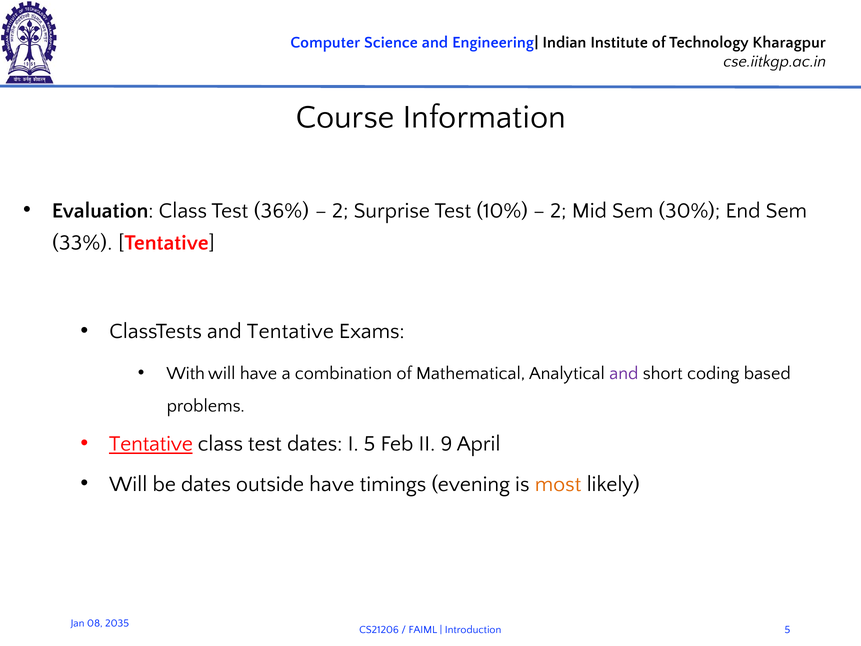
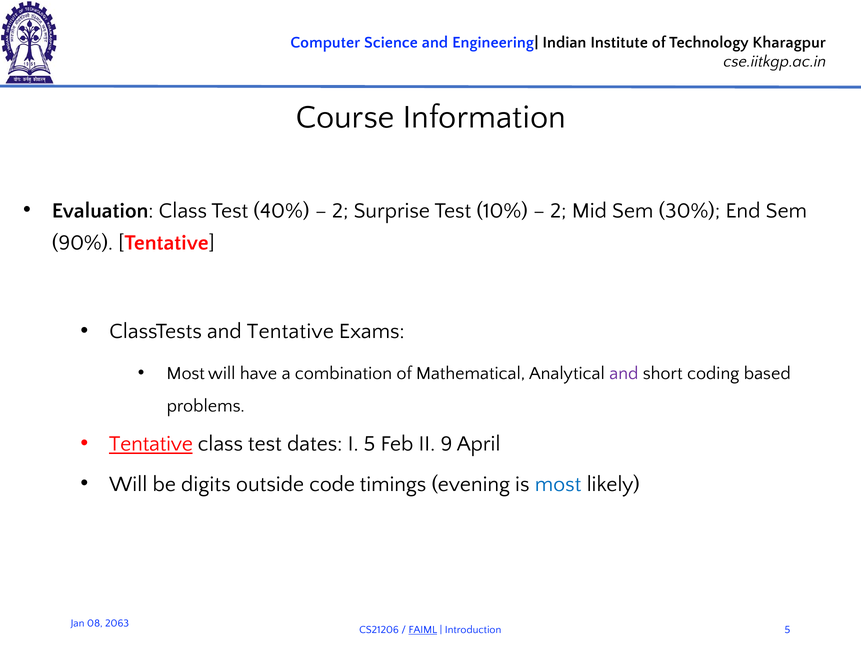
36%: 36% -> 40%
33%: 33% -> 90%
With at (186, 373): With -> Most
be dates: dates -> digits
outside have: have -> code
most at (558, 484) colour: orange -> blue
2035: 2035 -> 2063
FAIML underline: none -> present
